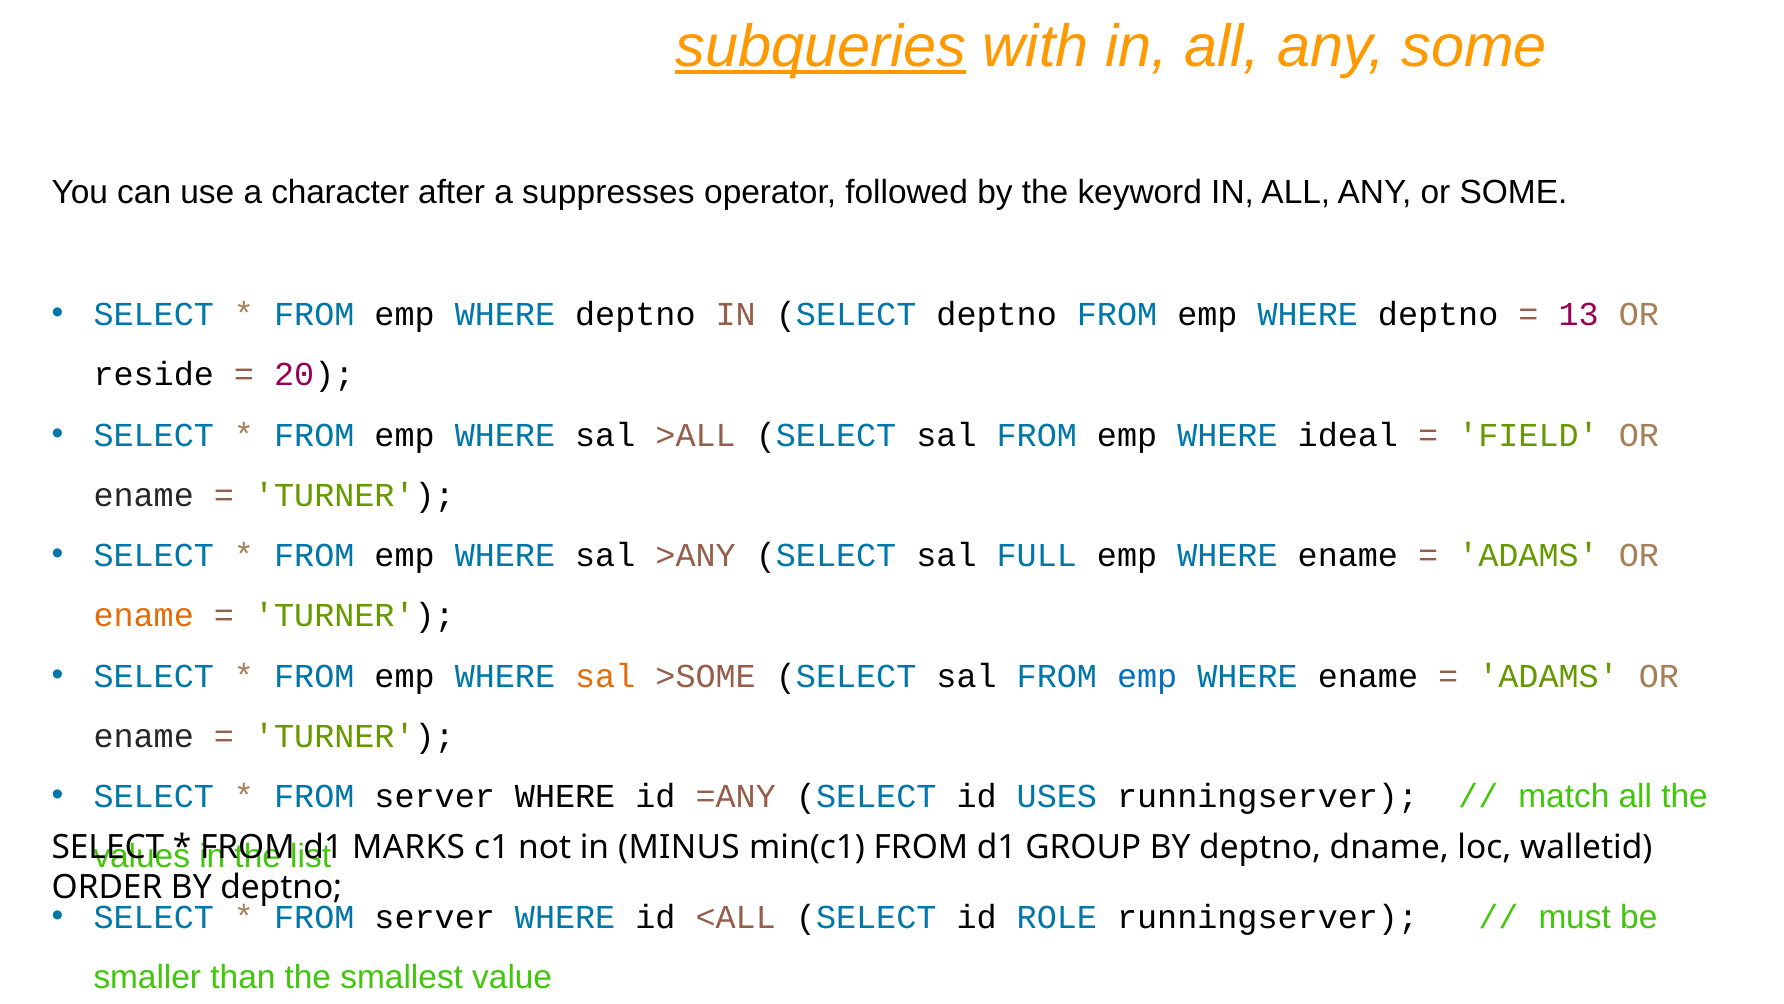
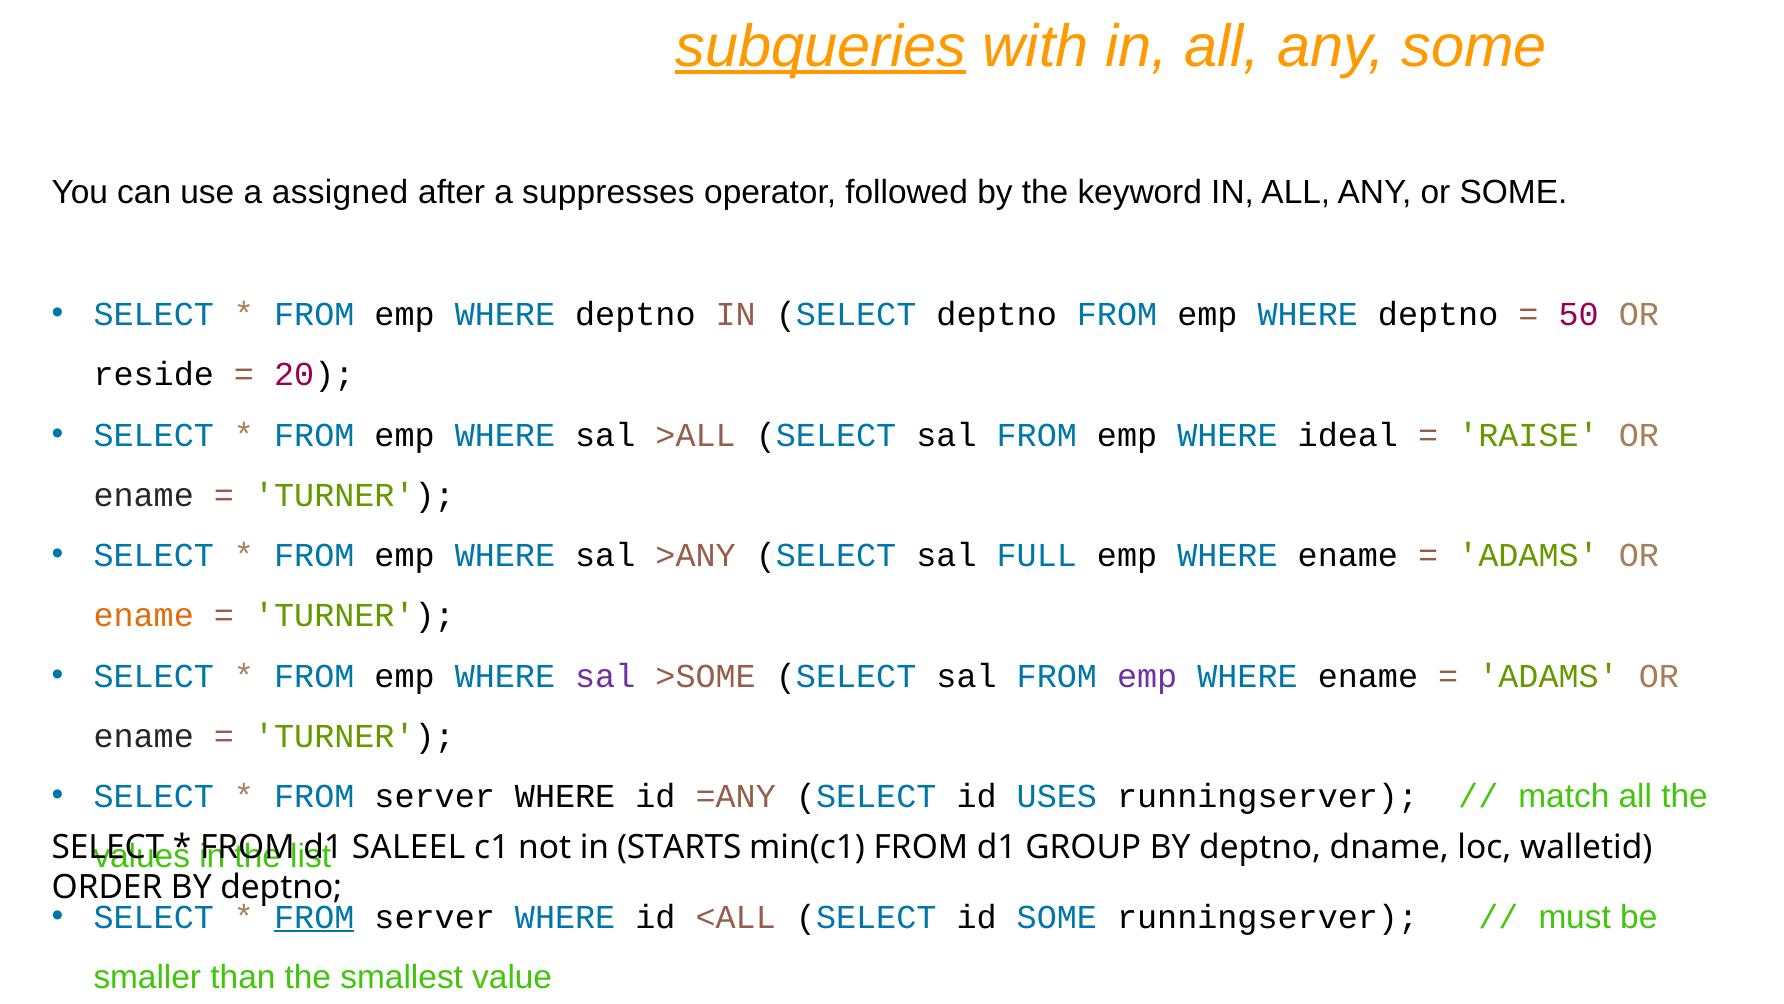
character: character -> assigned
13: 13 -> 50
FIELD: FIELD -> RAISE
sal at (605, 676) colour: orange -> purple
emp at (1147, 676) colour: blue -> purple
MARKS: MARKS -> SALEEL
MINUS: MINUS -> STARTS
FROM at (314, 916) underline: none -> present
id ROLE: ROLE -> SOME
